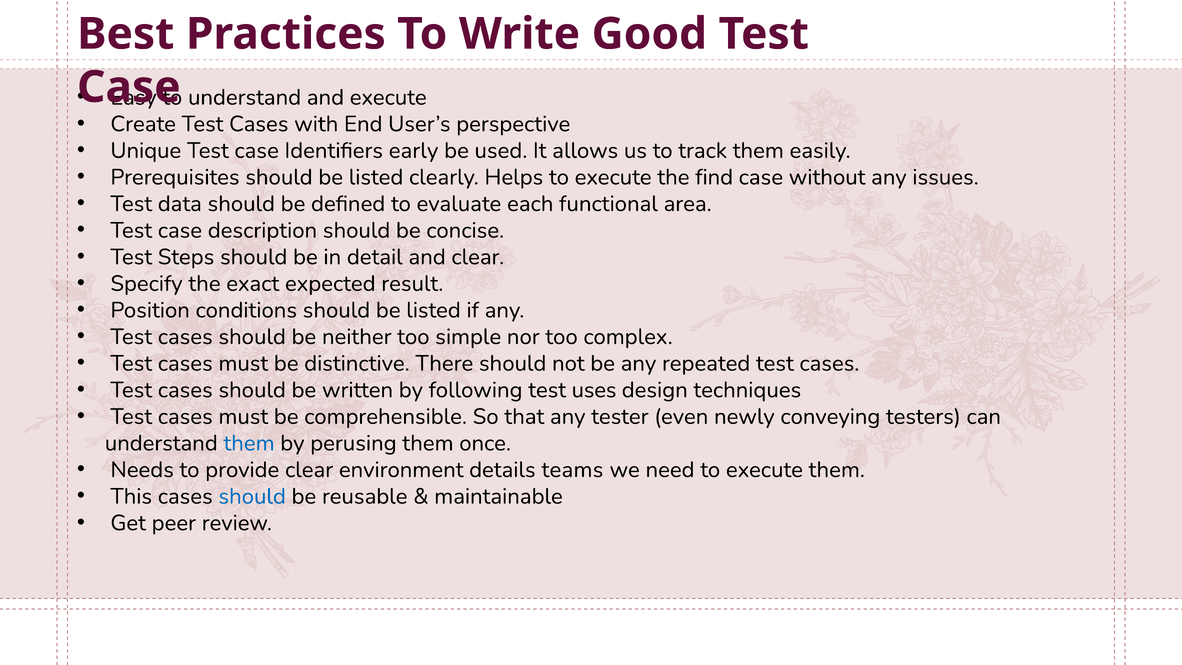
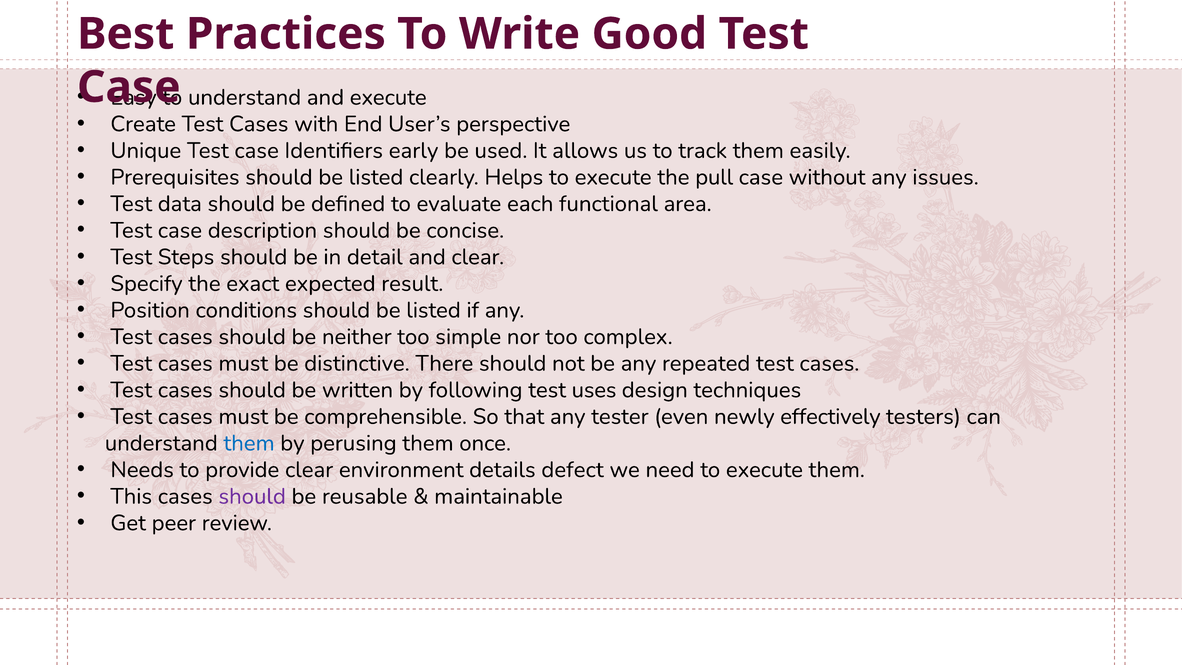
find: find -> pull
conveying: conveying -> effectively
teams: teams -> defect
should at (252, 496) colour: blue -> purple
